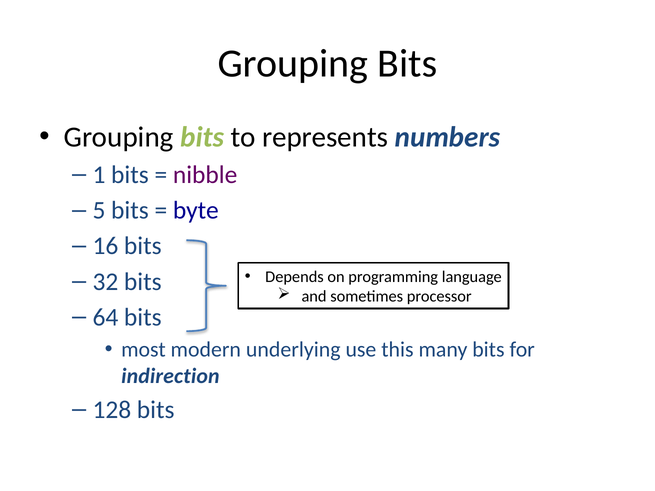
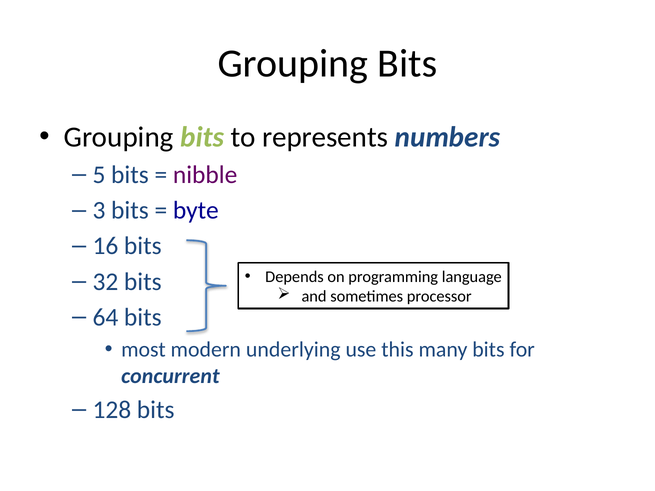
1: 1 -> 5
5: 5 -> 3
indirection: indirection -> concurrent
